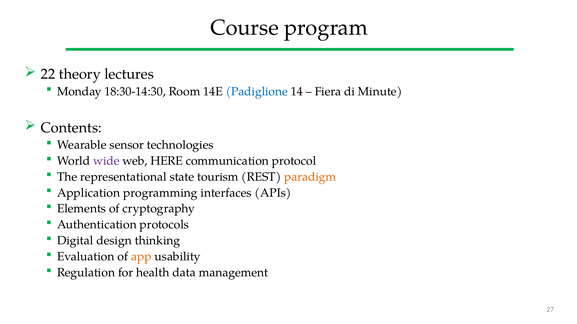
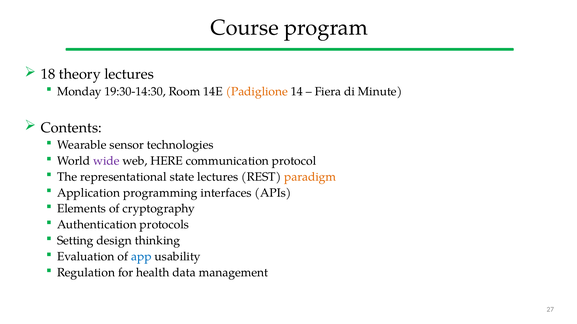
22: 22 -> 18
18:30-14:30: 18:30-14:30 -> 19:30-14:30
Padiglione colour: blue -> orange
state tourism: tourism -> lectures
Digital: Digital -> Setting
app colour: orange -> blue
